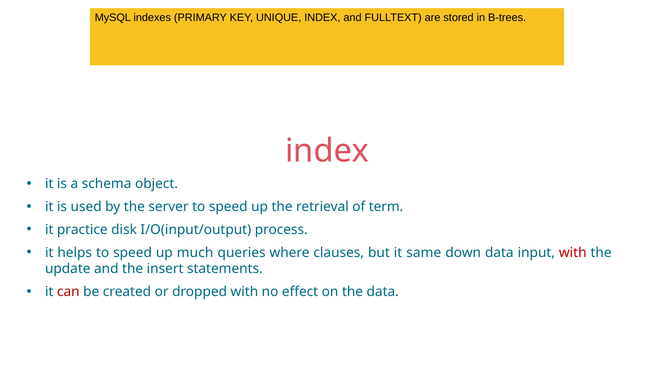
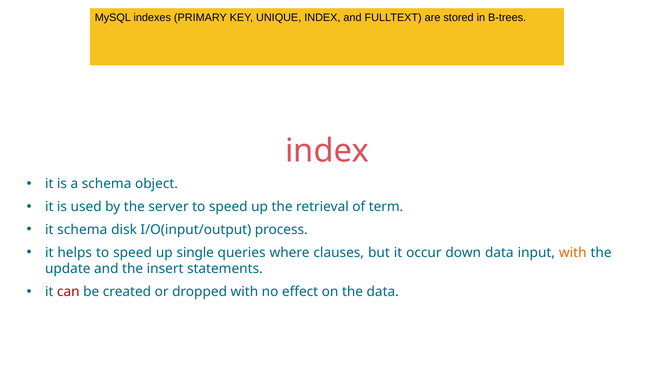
it practice: practice -> schema
much: much -> single
same: same -> occur
with at (573, 253) colour: red -> orange
